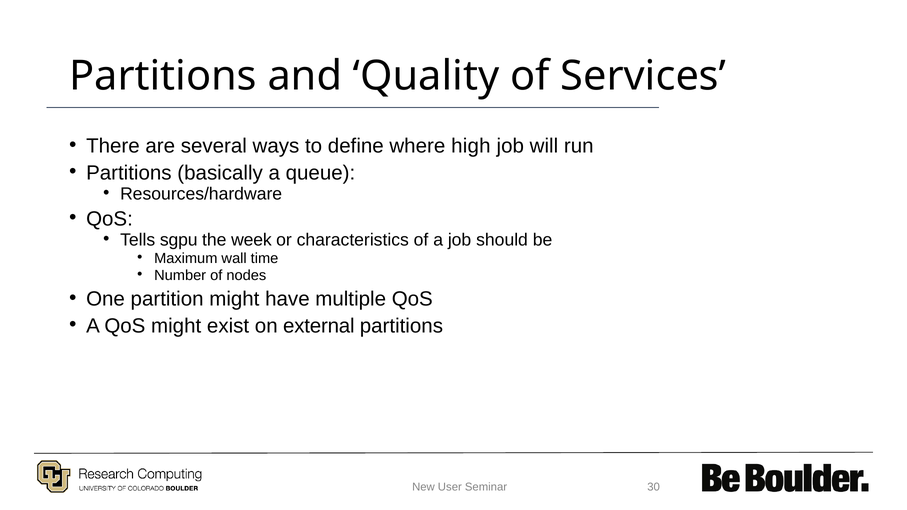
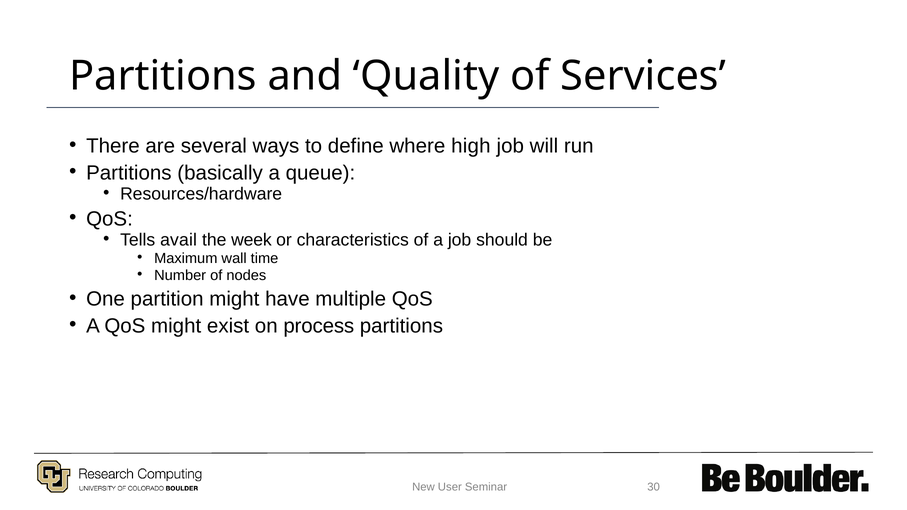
sgpu: sgpu -> avail
external: external -> process
